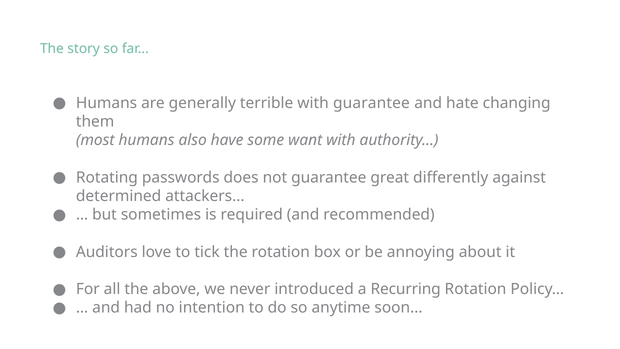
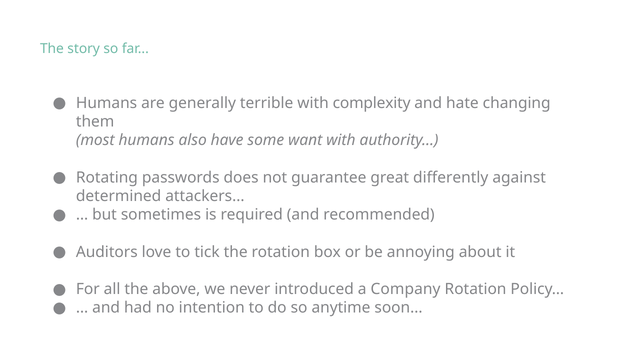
with guarantee: guarantee -> complexity
Recurring: Recurring -> Company
